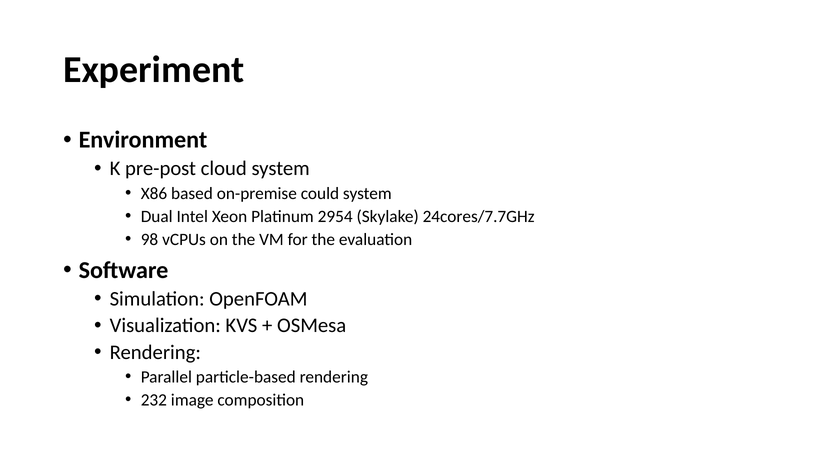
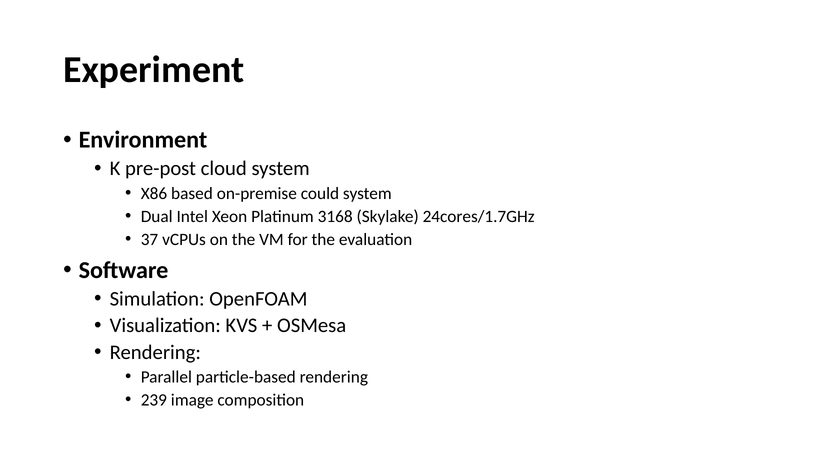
2954: 2954 -> 3168
24cores/7.7GHz: 24cores/7.7GHz -> 24cores/1.7GHz
98: 98 -> 37
232: 232 -> 239
